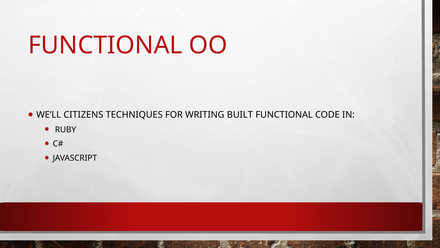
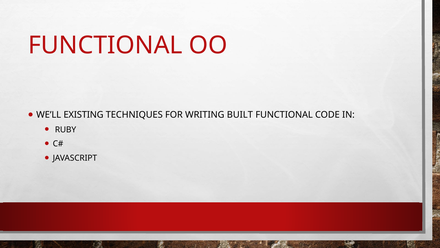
CITIZENS: CITIZENS -> EXISTING
